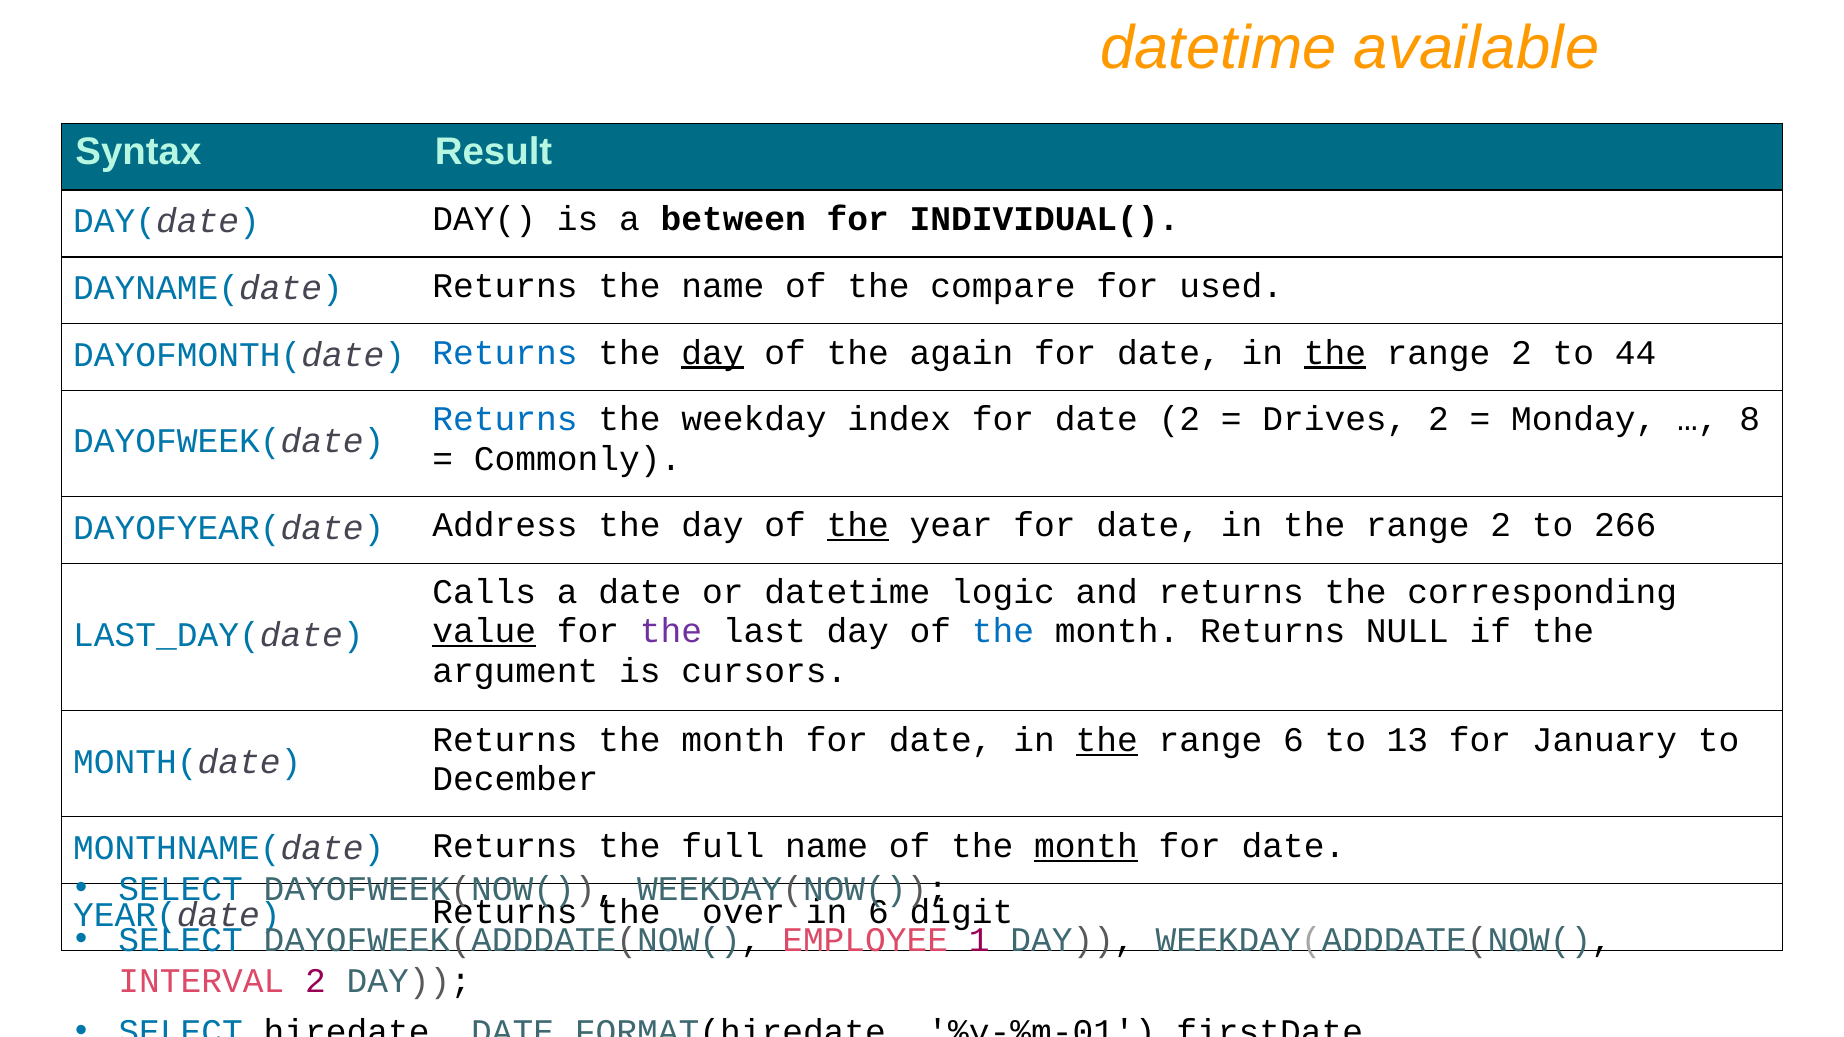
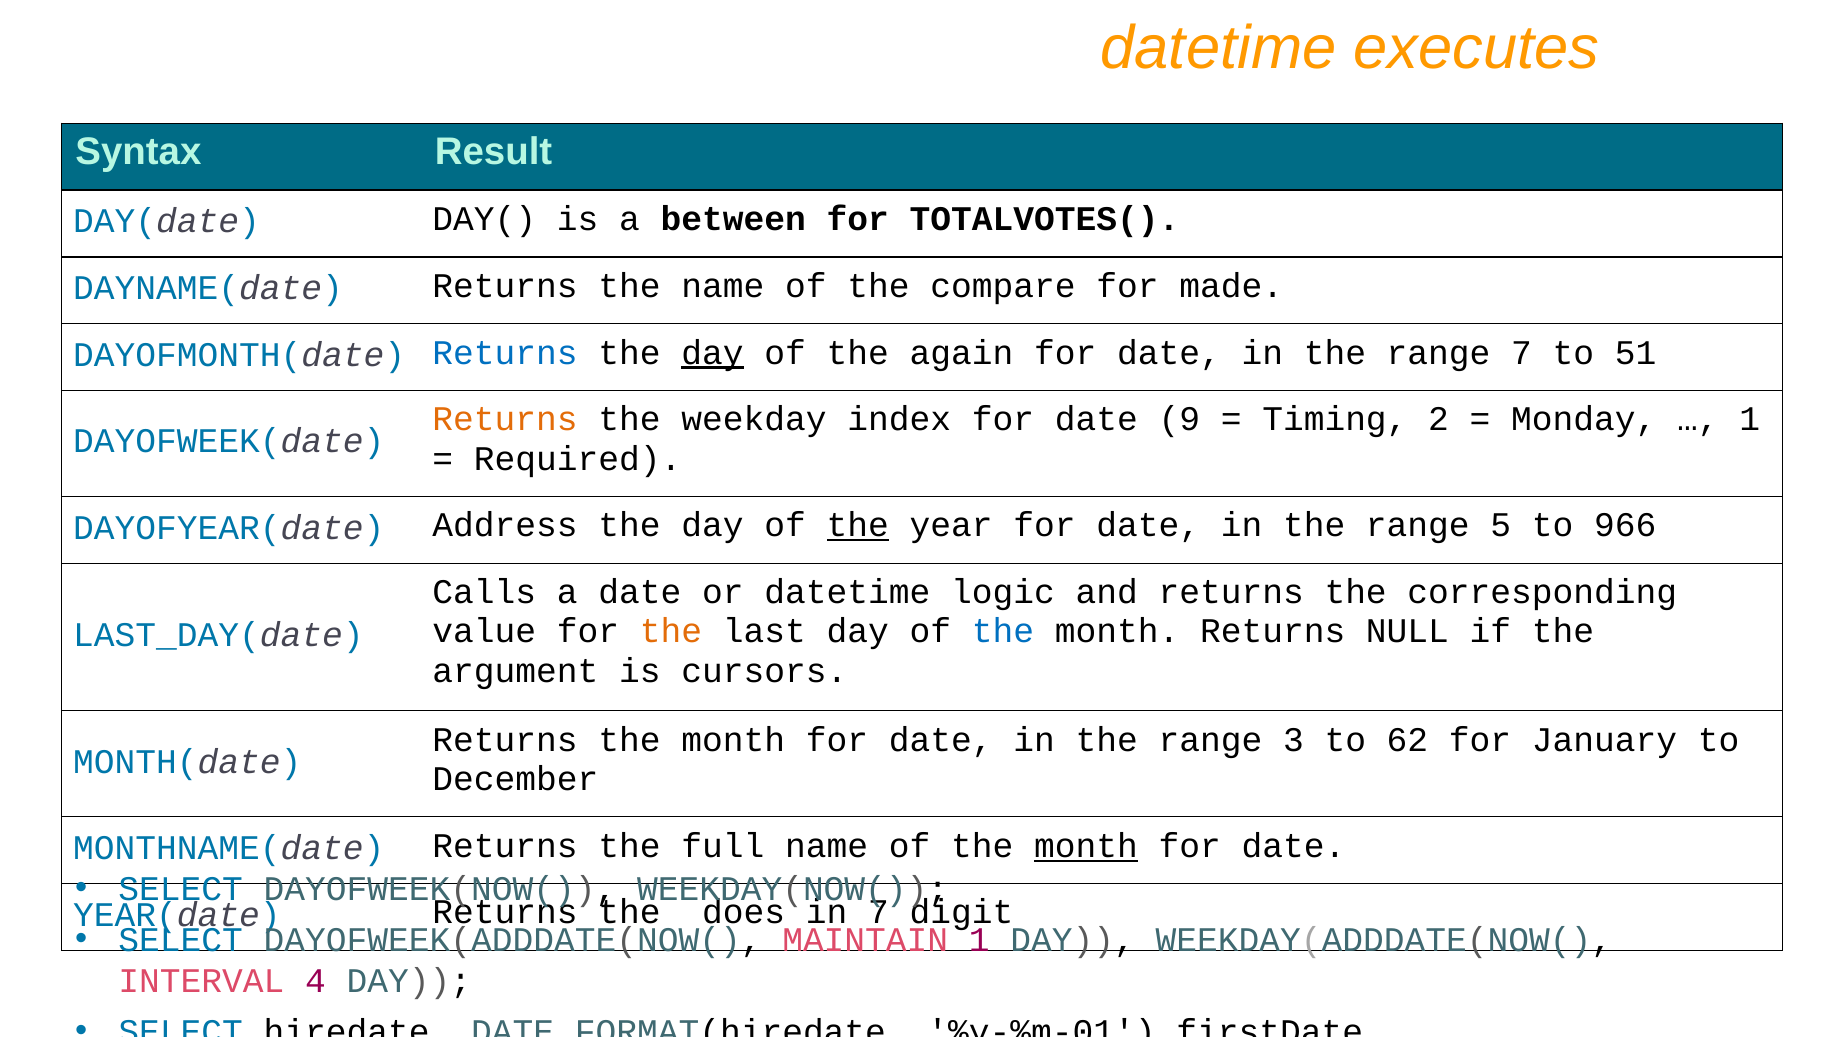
available: available -> executes
INDIVIDUAL(: INDIVIDUAL( -> TOTALVOTES(
used: used -> made
the at (1335, 353) underline: present -> none
2 at (1522, 353): 2 -> 7
44: 44 -> 51
Returns at (505, 420) colour: blue -> orange
date 2: 2 -> 9
Drives: Drives -> Timing
8 at (1750, 420): 8 -> 1
Commonly: Commonly -> Required
2 at (1501, 526): 2 -> 5
266: 266 -> 966
value underline: present -> none
the at (671, 632) colour: purple -> orange
the at (1107, 740) underline: present -> none
range 6: 6 -> 3
13: 13 -> 62
over: over -> does
in 6: 6 -> 7
EMPLOYEE: EMPLOYEE -> MAINTAIN
INTERVAL 2: 2 -> 4
